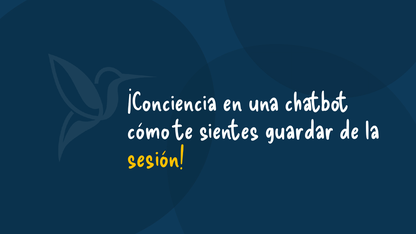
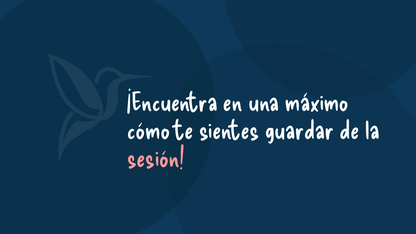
¡Conciencia: ¡Conciencia -> ¡Encuentra
chatbot: chatbot -> máximo
sesión colour: yellow -> pink
